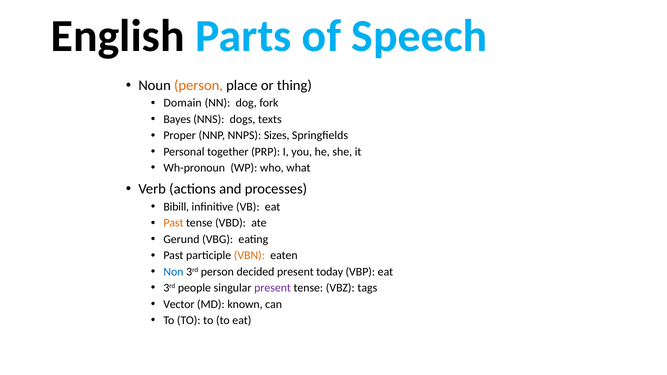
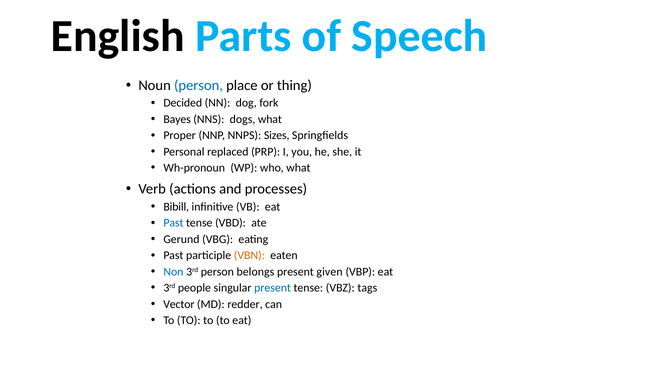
person at (199, 85) colour: orange -> blue
Domain: Domain -> Decided
dogs texts: texts -> what
together: together -> replaced
Past at (173, 223) colour: orange -> blue
decided: decided -> belongs
today: today -> given
present at (273, 288) colour: purple -> blue
known: known -> redder
